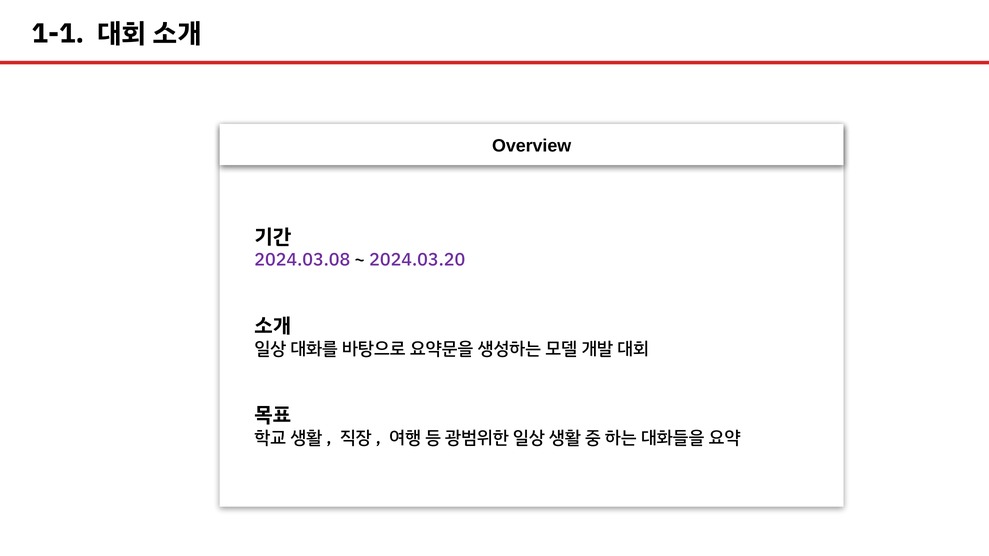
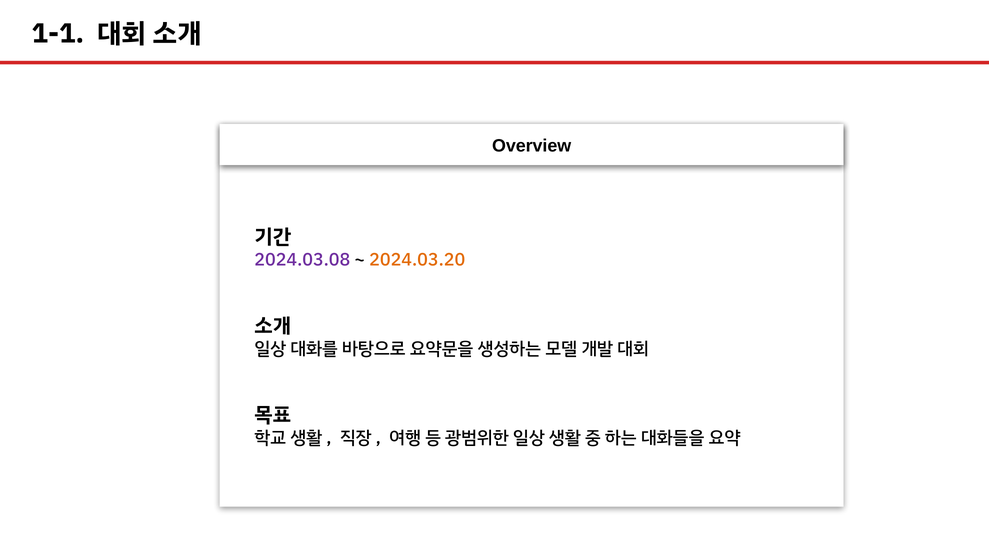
2024.03.20 colour: purple -> orange
